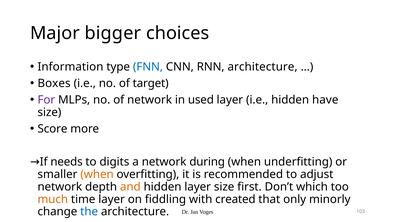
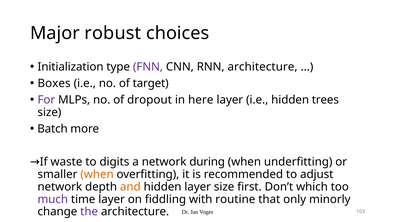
bigger: bigger -> robust
Information: Information -> Initialization
FNN colour: blue -> purple
of network: network -> dropout
used: used -> here
have: have -> trees
Score: Score -> Batch
needs: needs -> waste
much colour: orange -> purple
created: created -> routine
the colour: blue -> purple
